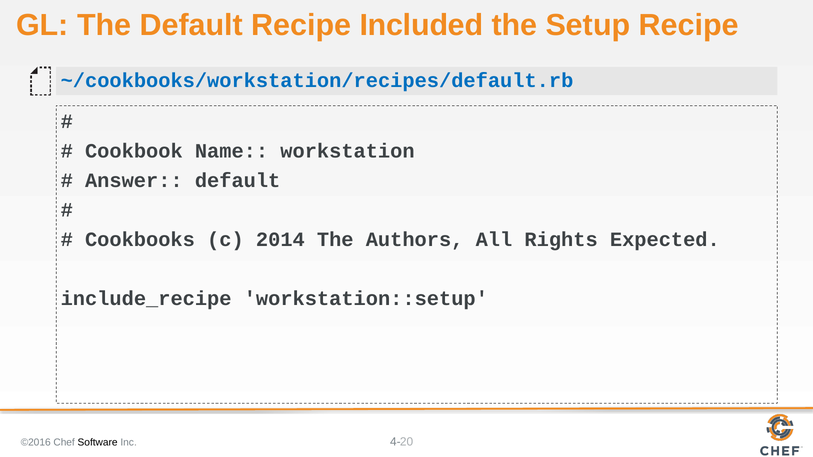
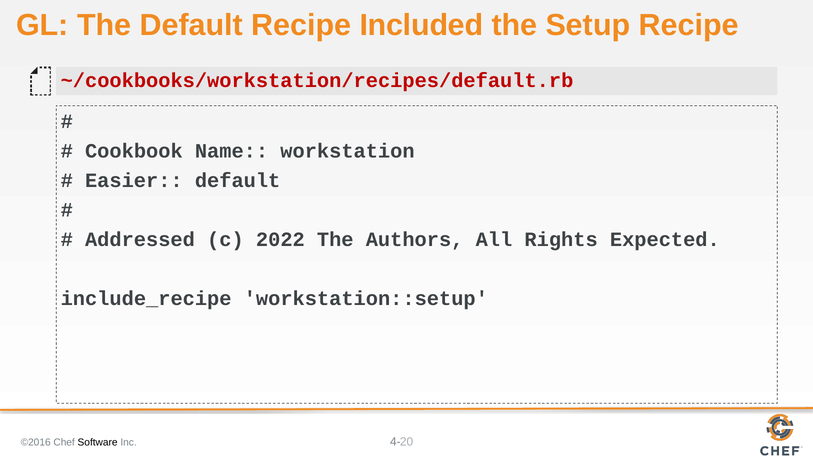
~/cookbooks/workstation/recipes/default.rb colour: blue -> red
Answer: Answer -> Easier
Cookbooks: Cookbooks -> Addressed
2014: 2014 -> 2022
